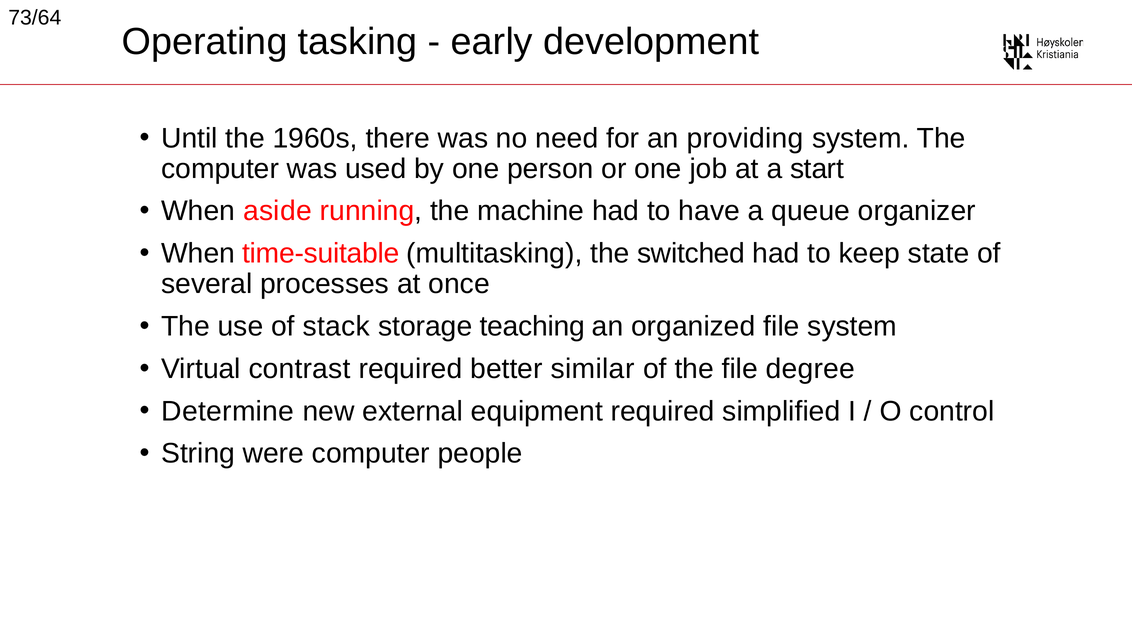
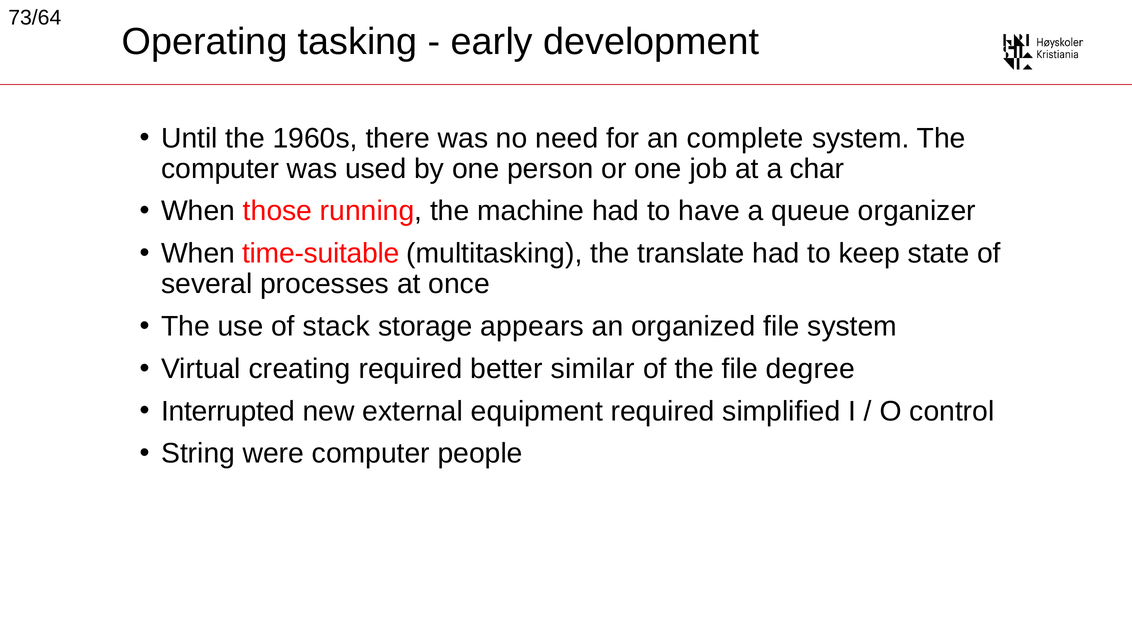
providing: providing -> complete
start: start -> char
aside: aside -> those
switched: switched -> translate
teaching: teaching -> appears
contrast: contrast -> creating
Determine: Determine -> Interrupted
